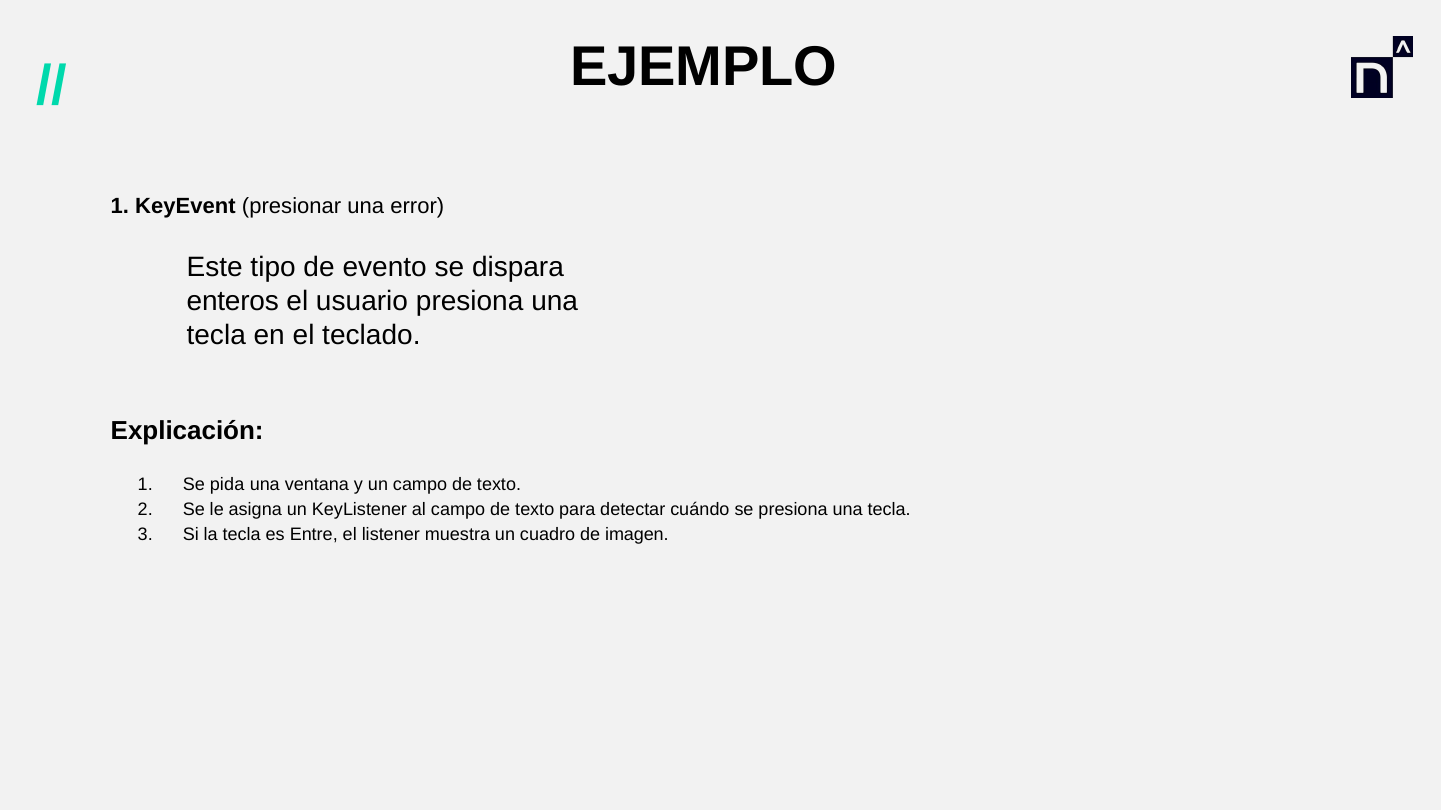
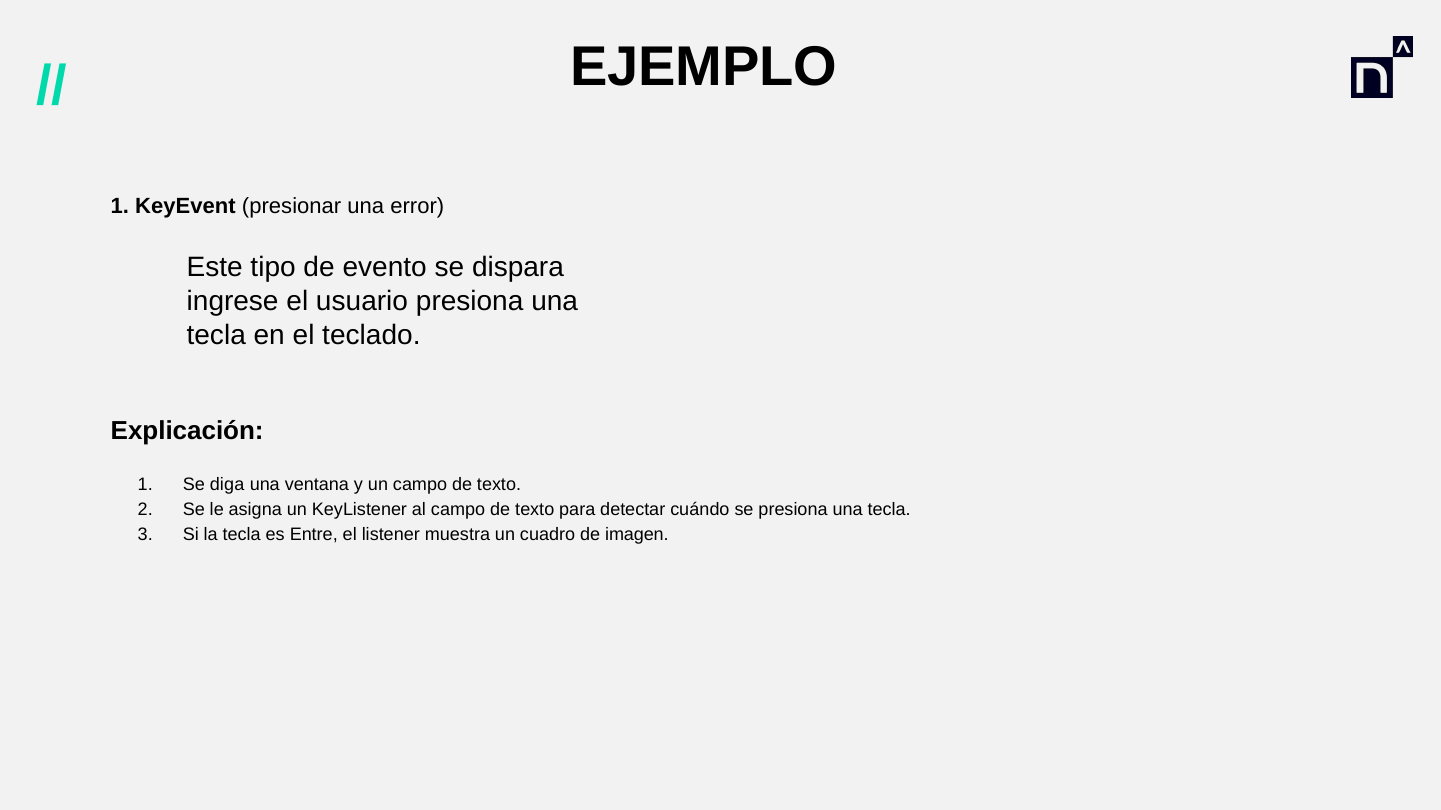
enteros: enteros -> ingrese
pida: pida -> diga
